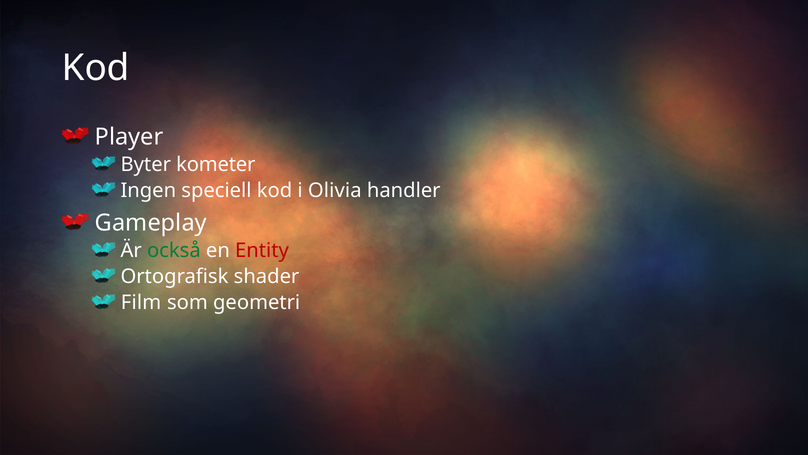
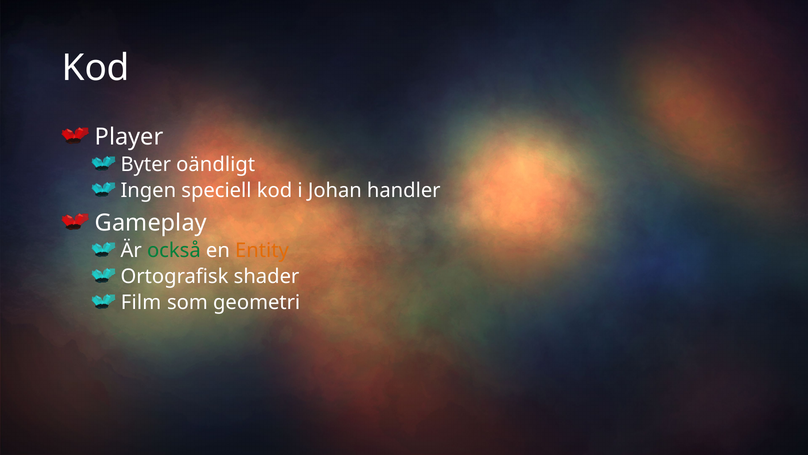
kometer: kometer -> oändligt
Olivia: Olivia -> Johan
Entity colour: red -> orange
